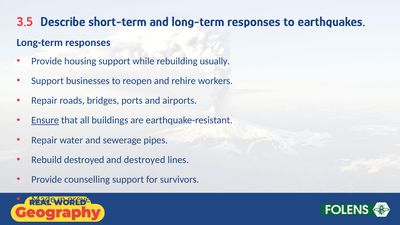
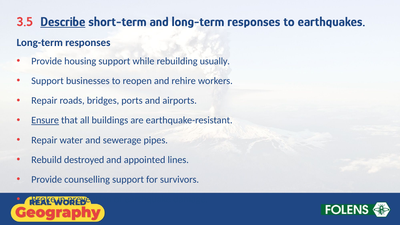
Describe underline: none -> present
and destroyed: destroyed -> appointed
Made: Made -> Broke
